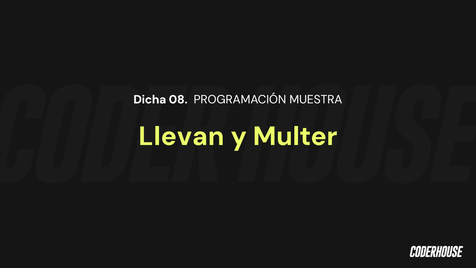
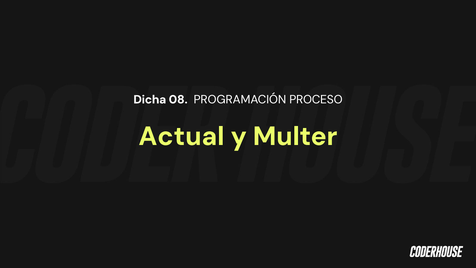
MUESTRA: MUESTRA -> PROCESO
Llevan: Llevan -> Actual
